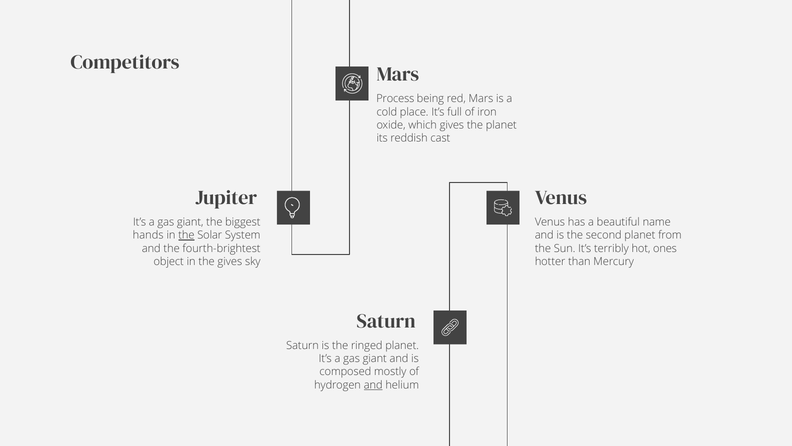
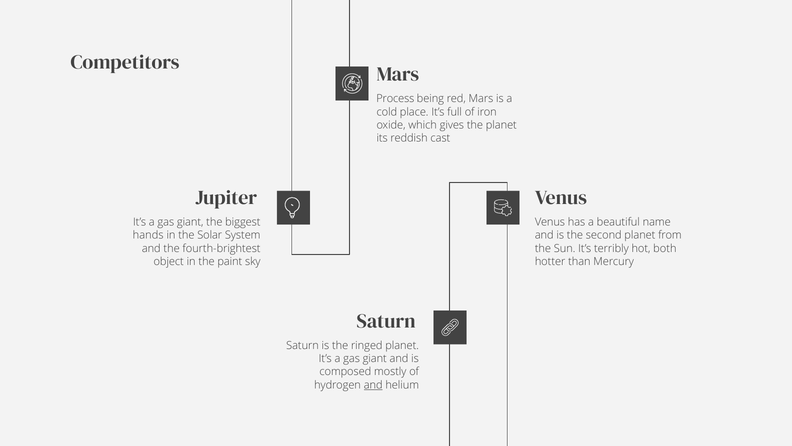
the at (186, 235) underline: present -> none
ones: ones -> both
the gives: gives -> paint
